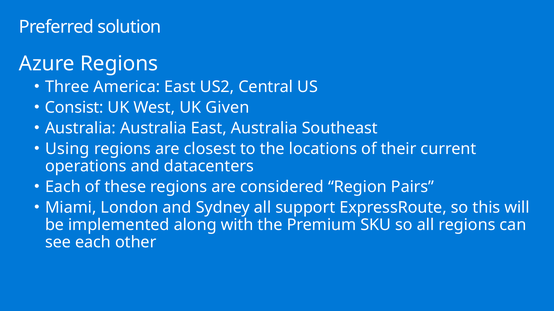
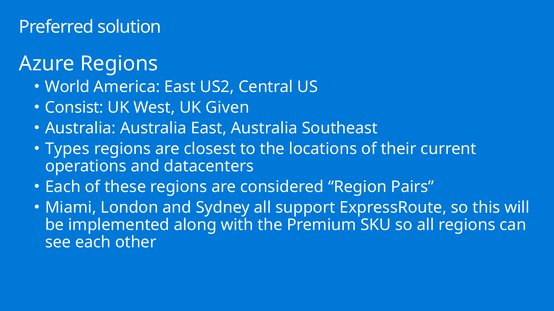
Three: Three -> World
Using: Using -> Types
